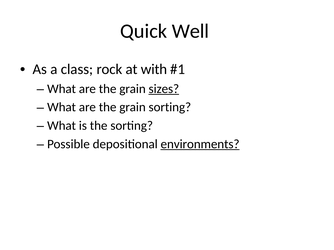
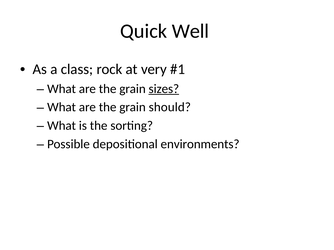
with: with -> very
grain sorting: sorting -> should
environments underline: present -> none
